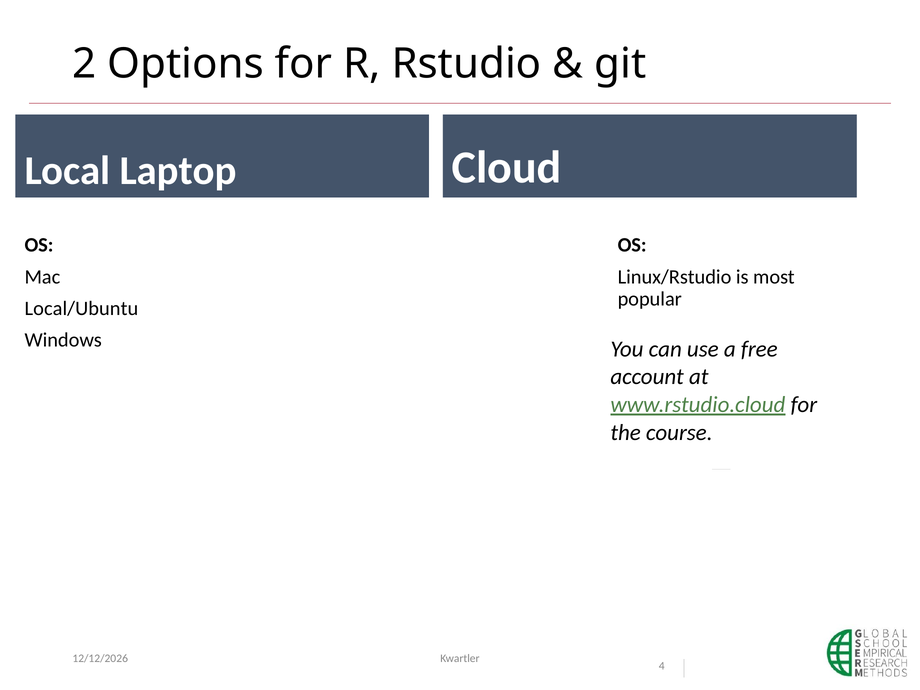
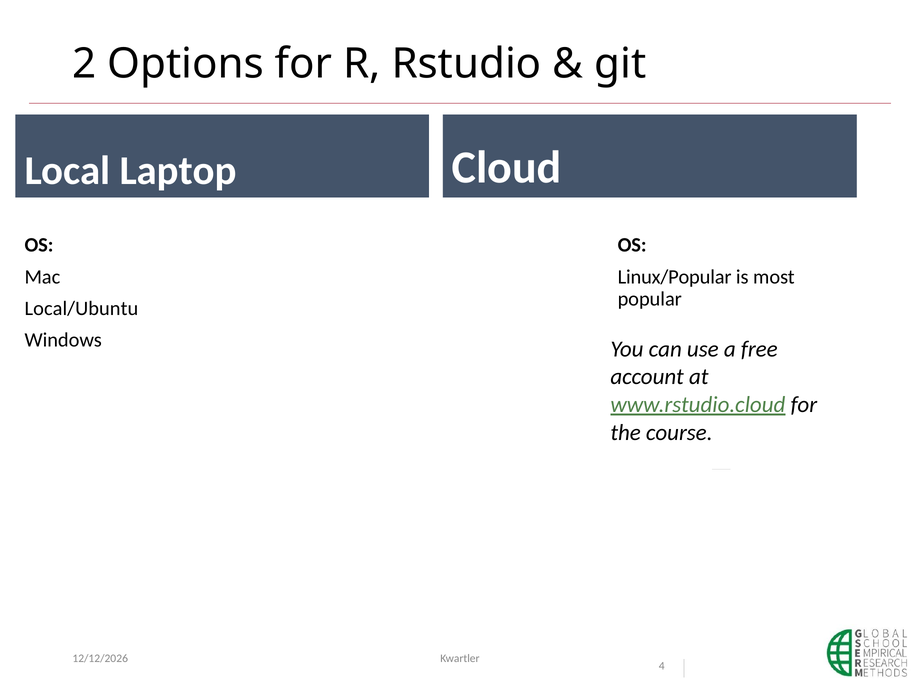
Linux/Rstudio: Linux/Rstudio -> Linux/Popular
